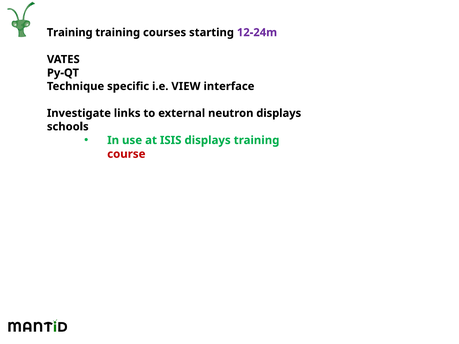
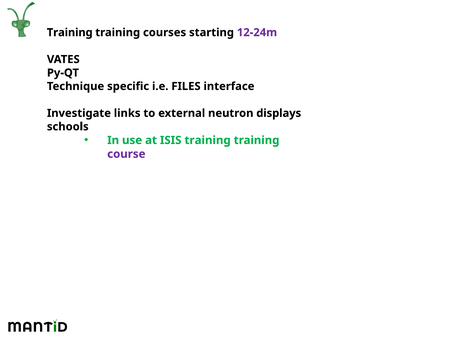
VIEW: VIEW -> FILES
ISIS displays: displays -> training
course colour: red -> purple
